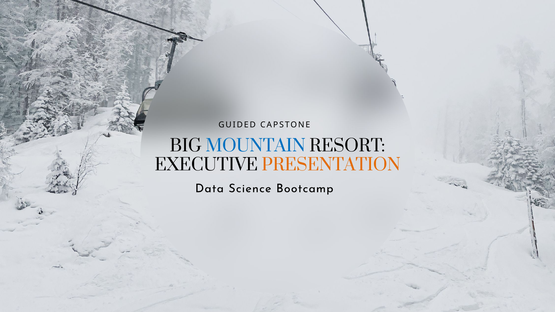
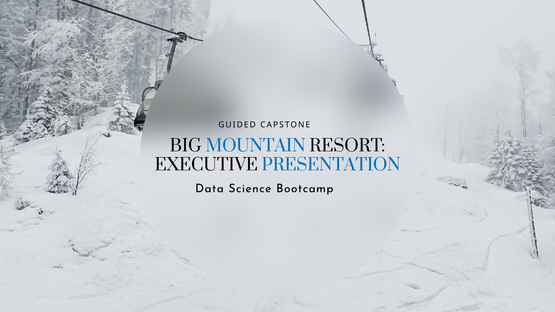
PRESENTATION colour: orange -> blue
